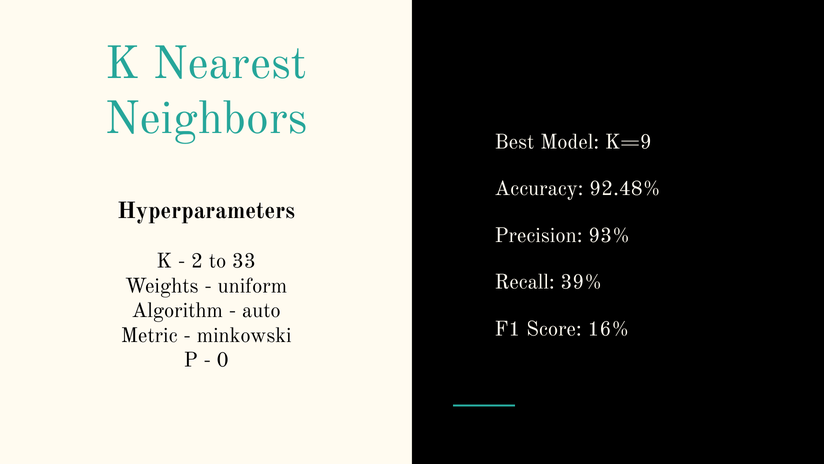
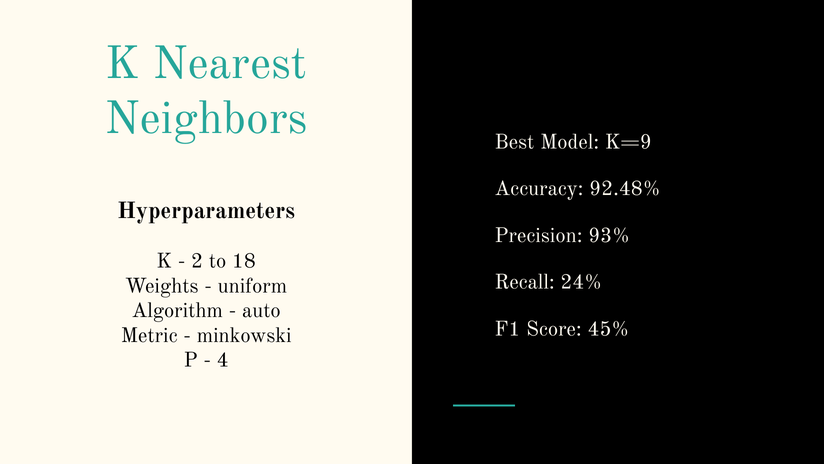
33: 33 -> 18
39%: 39% -> 24%
16%: 16% -> 45%
0: 0 -> 4
